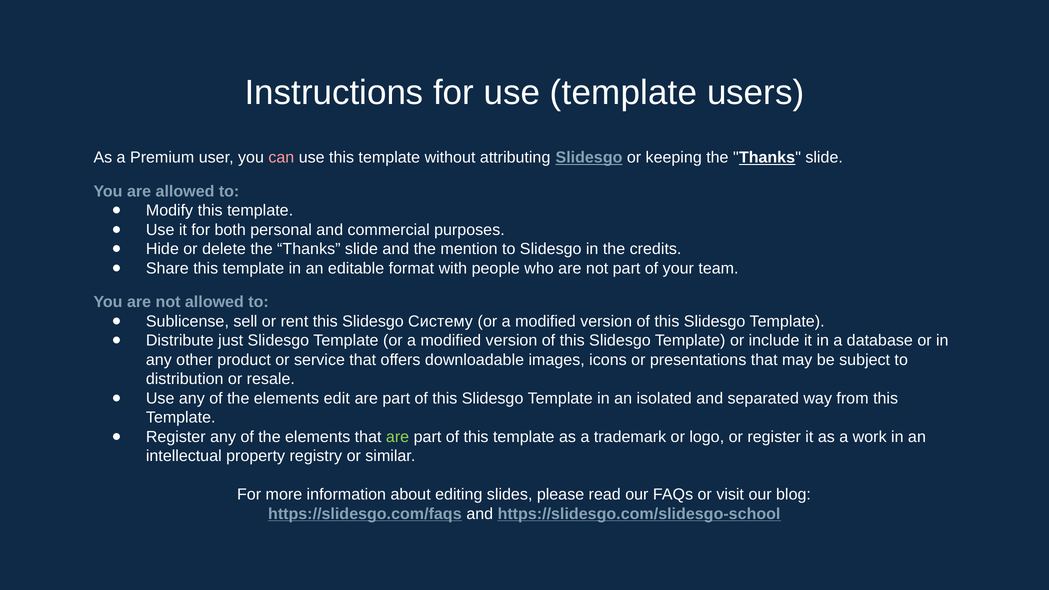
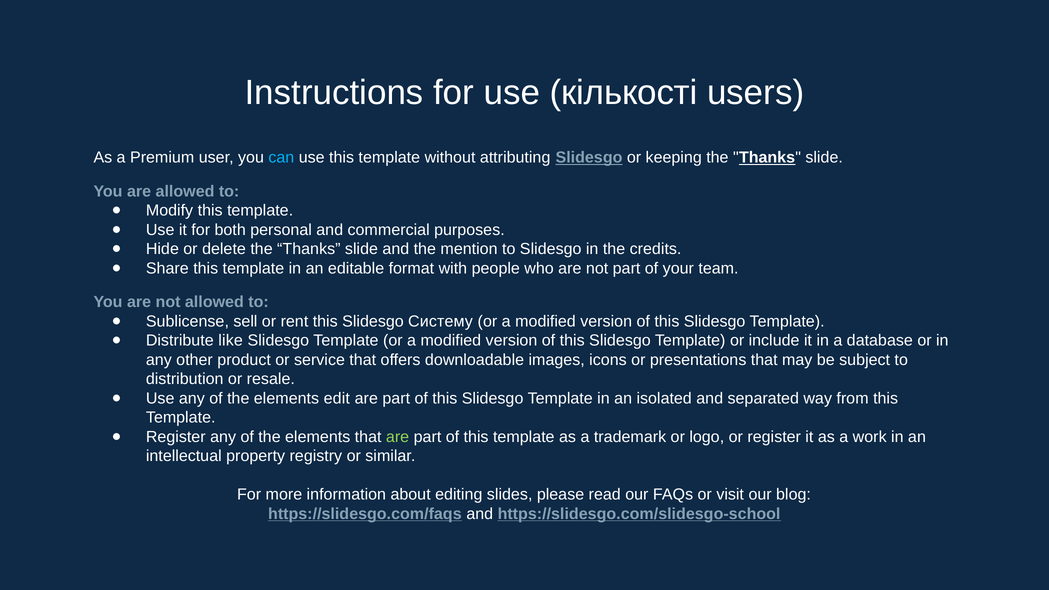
use template: template -> кількості
can colour: pink -> light blue
just: just -> like
